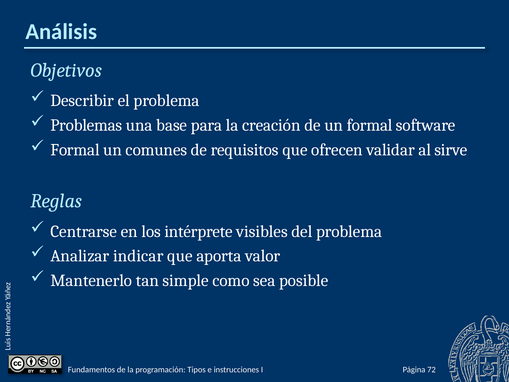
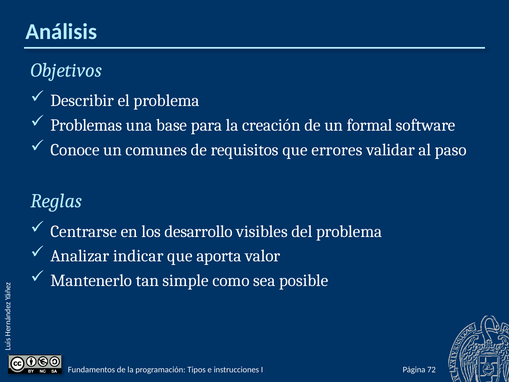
Formal at (75, 150): Formal -> Conoce
ofrecen: ofrecen -> errores
sirve: sirve -> paso
intérprete: intérprete -> desarrollo
